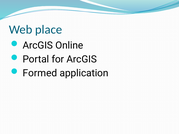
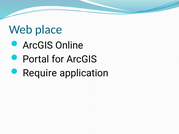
Formed: Formed -> Require
